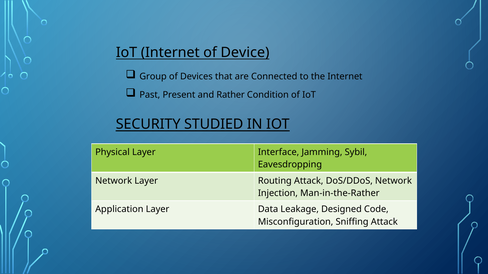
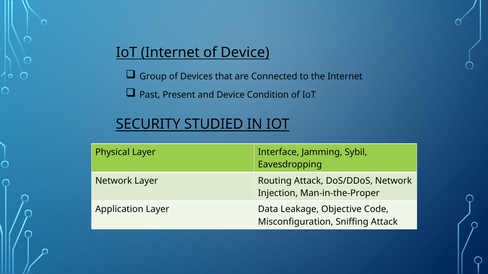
and Rather: Rather -> Device
Man-in-the-Rather: Man-in-the-Rather -> Man-in-the-Proper
Designed: Designed -> Objective
